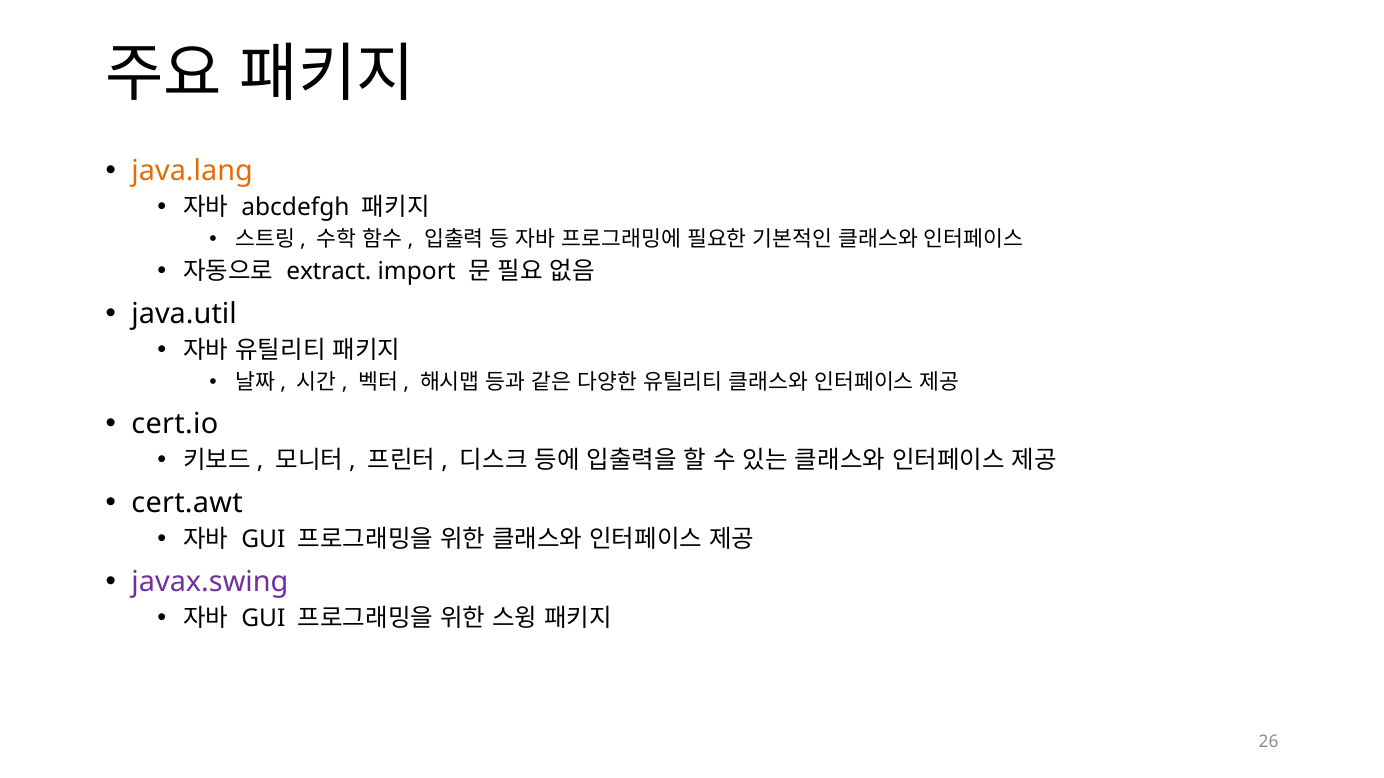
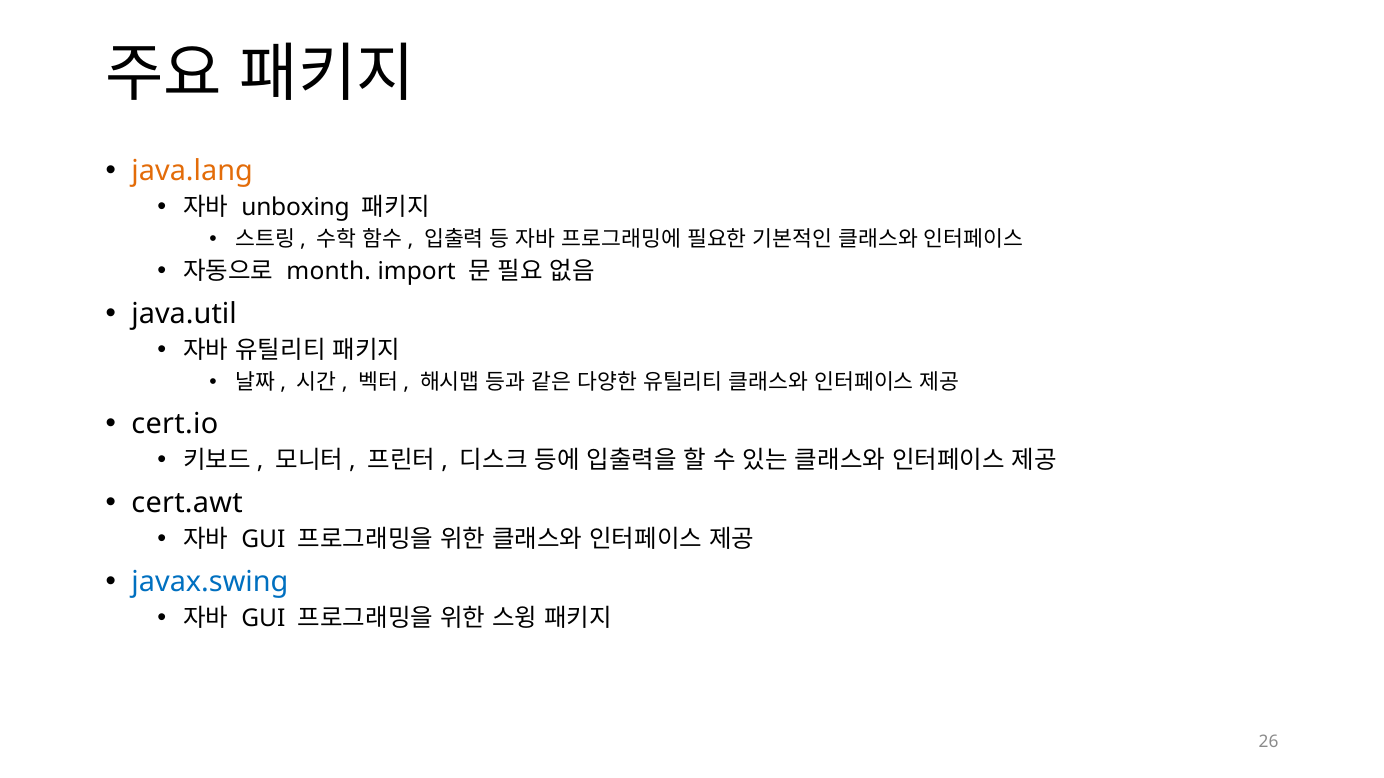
abcdefgh: abcdefgh -> unboxing
extract: extract -> month
javax.swing colour: purple -> blue
